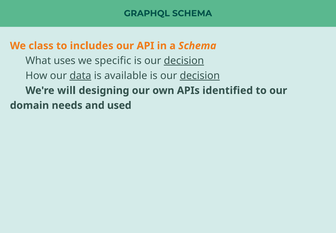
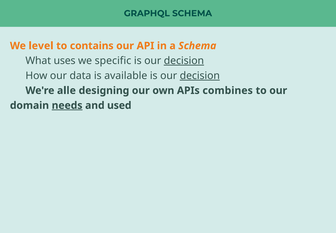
class: class -> level
includes: includes -> contains
data underline: present -> none
will: will -> alle
identified: identified -> combines
needs underline: none -> present
